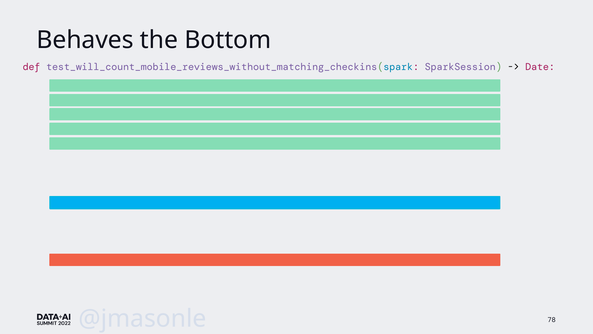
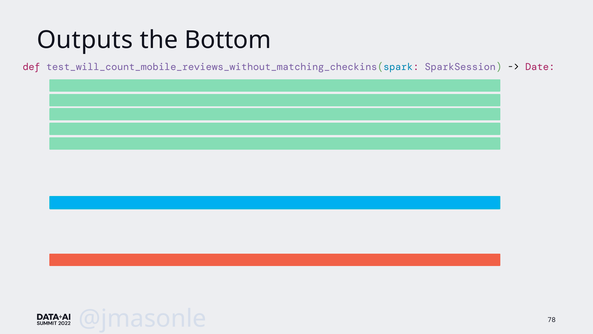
Behaves: Behaves -> Outputs
